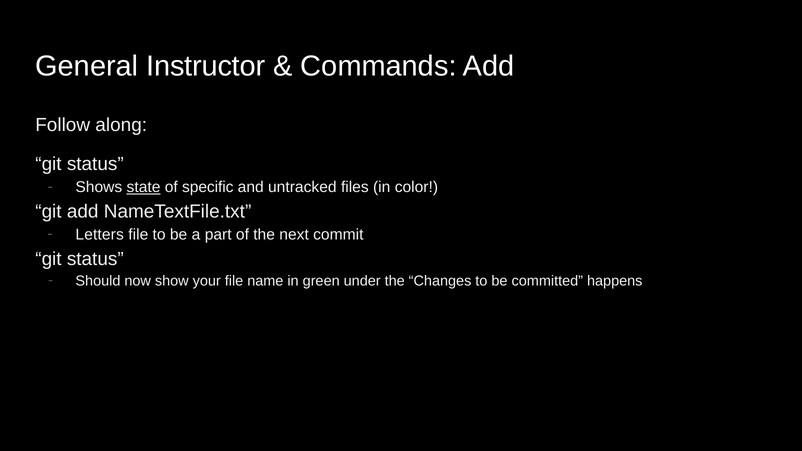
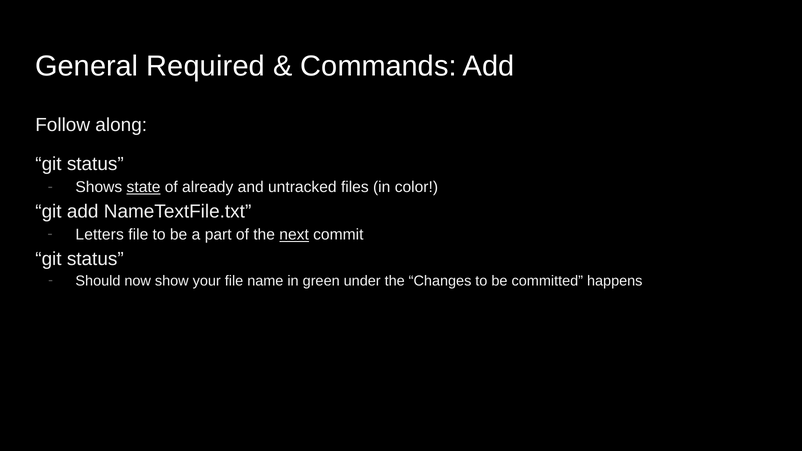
Instructor: Instructor -> Required
specific: specific -> already
next underline: none -> present
